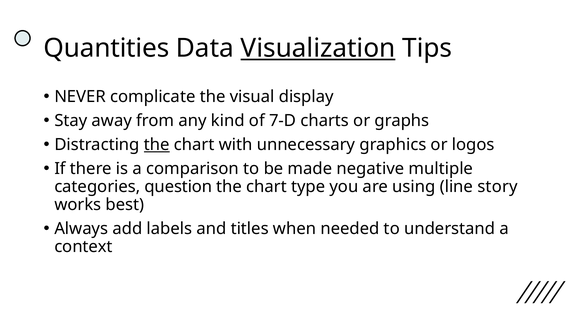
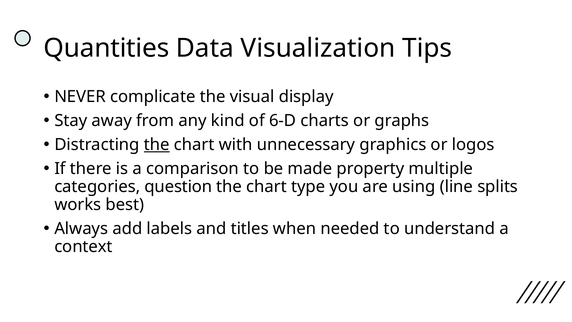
Visualization underline: present -> none
7-D: 7-D -> 6-D
negative: negative -> property
story: story -> splits
